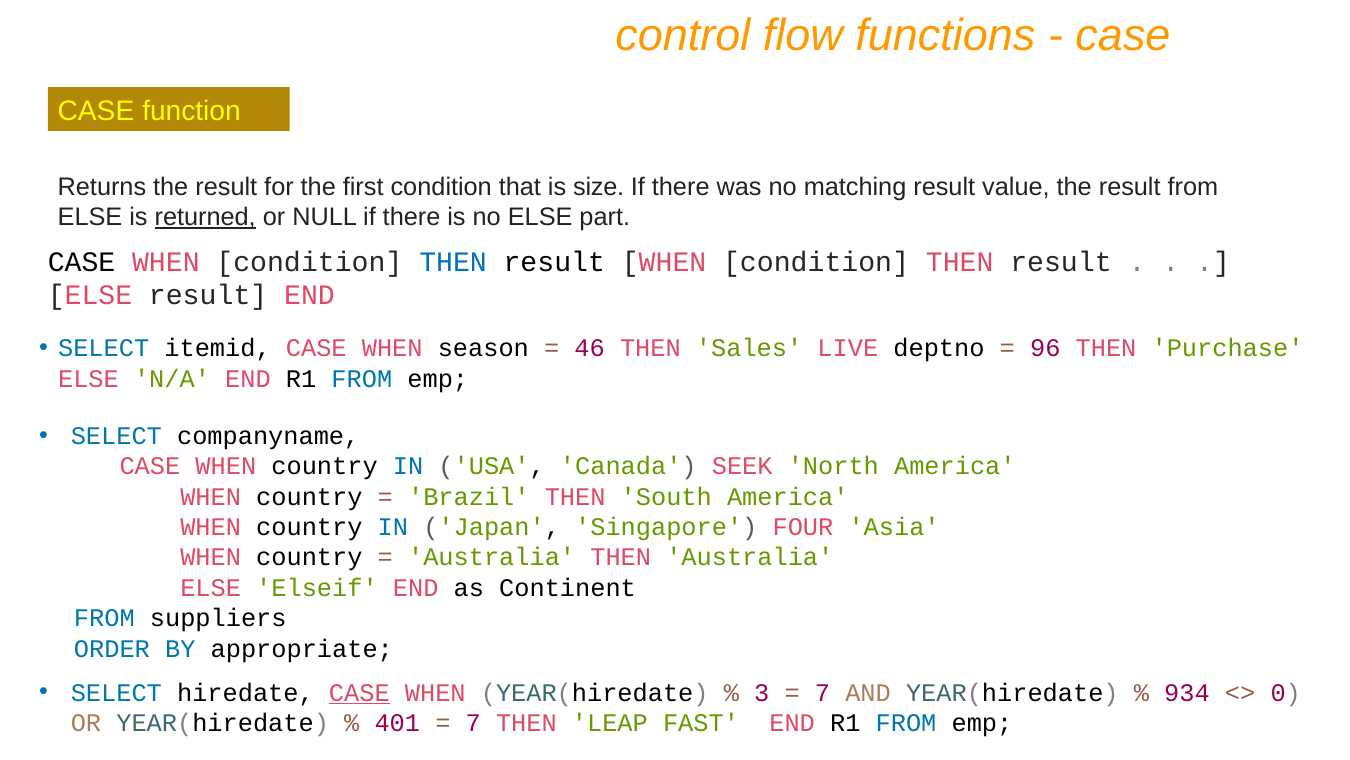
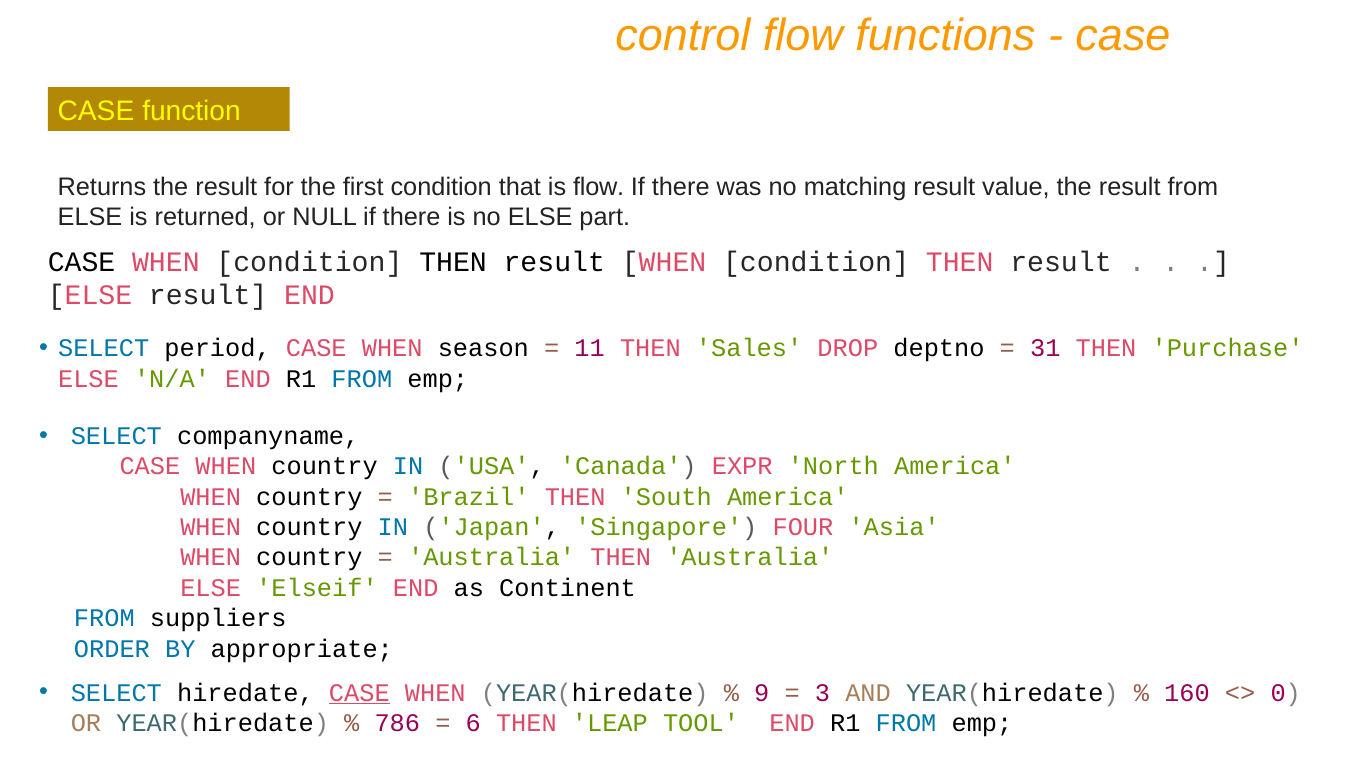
is size: size -> flow
returned underline: present -> none
THEN at (453, 262) colour: blue -> black
itemid: itemid -> period
46: 46 -> 11
LIVE: LIVE -> DROP
96: 96 -> 31
SEEK: SEEK -> EXPR
3: 3 -> 9
7 at (823, 692): 7 -> 3
934: 934 -> 160
401: 401 -> 786
7 at (473, 723): 7 -> 6
FAST: FAST -> TOOL
